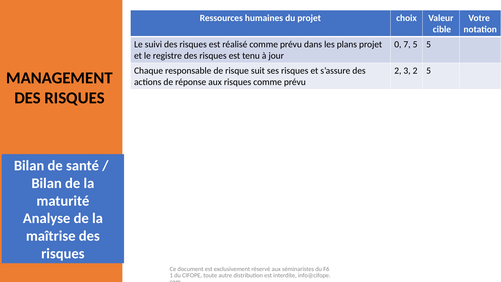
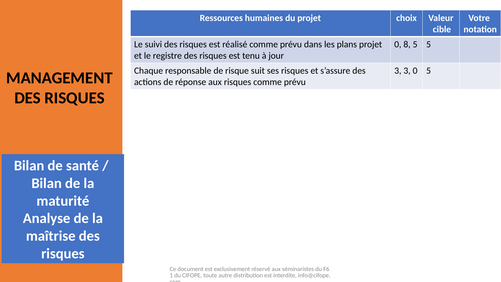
7: 7 -> 8
2 at (398, 71): 2 -> 3
3 2: 2 -> 0
